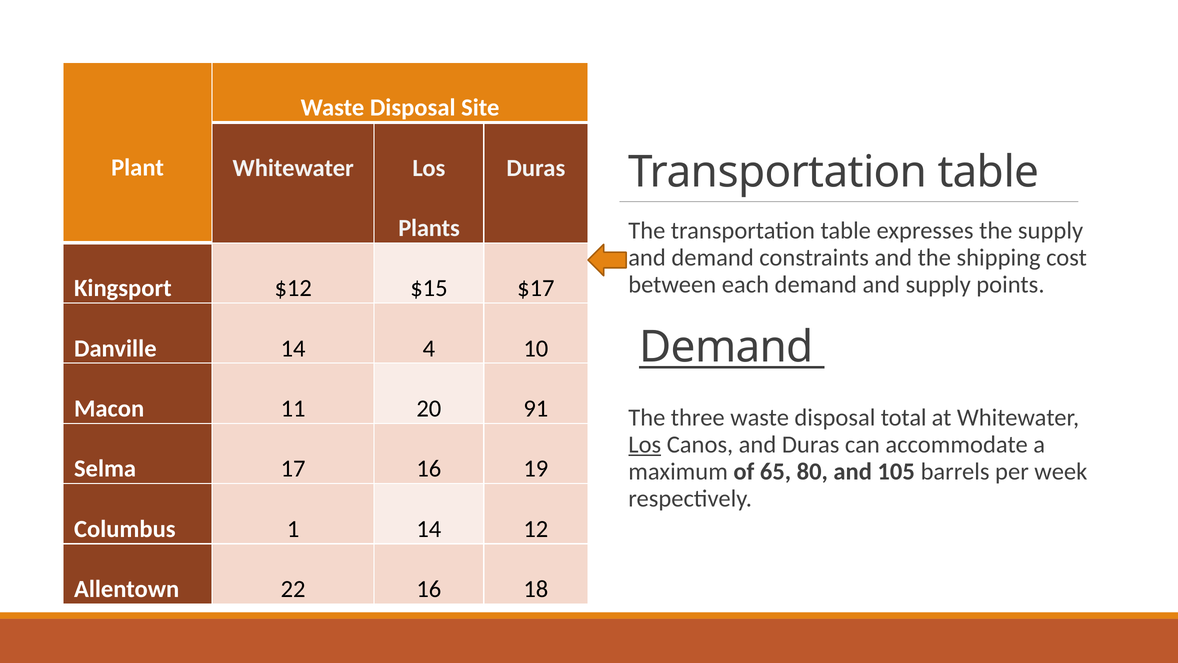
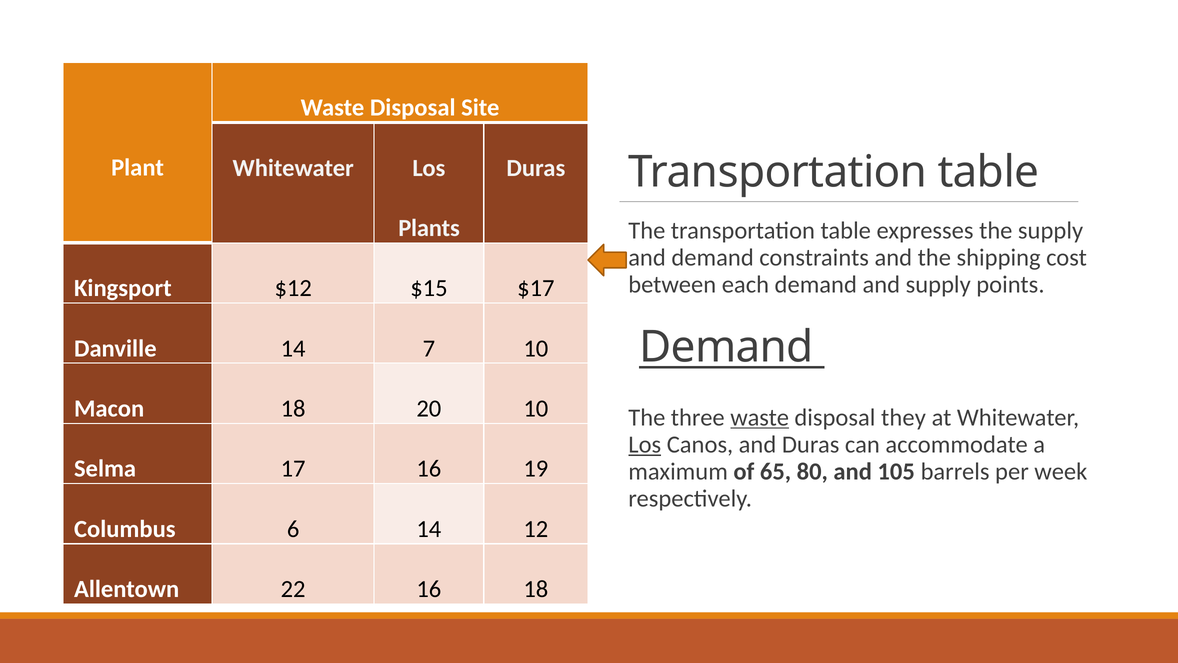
4: 4 -> 7
Macon 11: 11 -> 18
20 91: 91 -> 10
waste at (760, 417) underline: none -> present
total: total -> they
1: 1 -> 6
